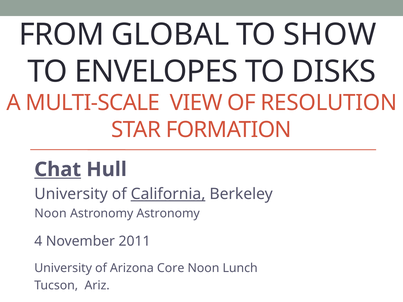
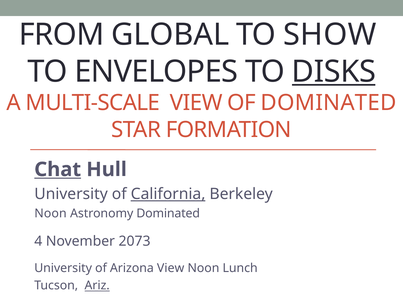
DISKS underline: none -> present
OF RESOLUTION: RESOLUTION -> DOMINATED
Astronomy Astronomy: Astronomy -> Dominated
2011: 2011 -> 2073
Arizona Core: Core -> View
Ariz underline: none -> present
